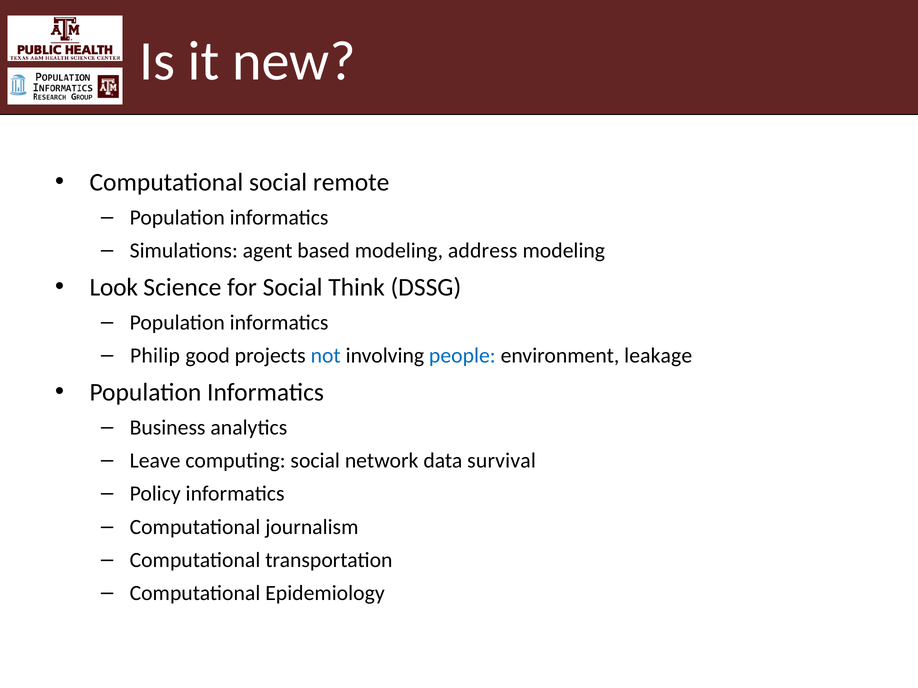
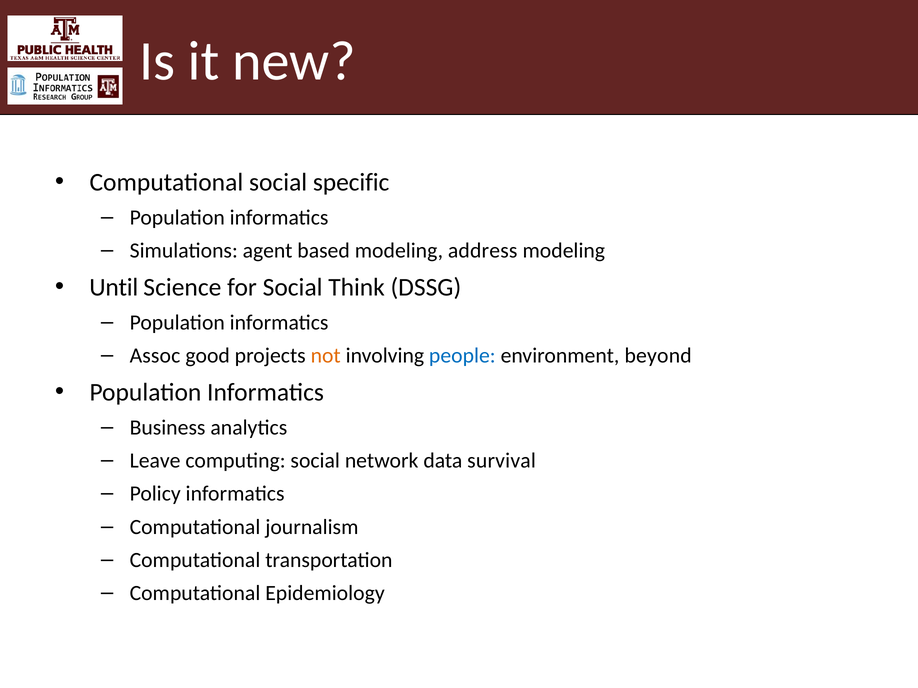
remote: remote -> specific
Look: Look -> Until
Philip: Philip -> Assoc
not colour: blue -> orange
leakage: leakage -> beyond
